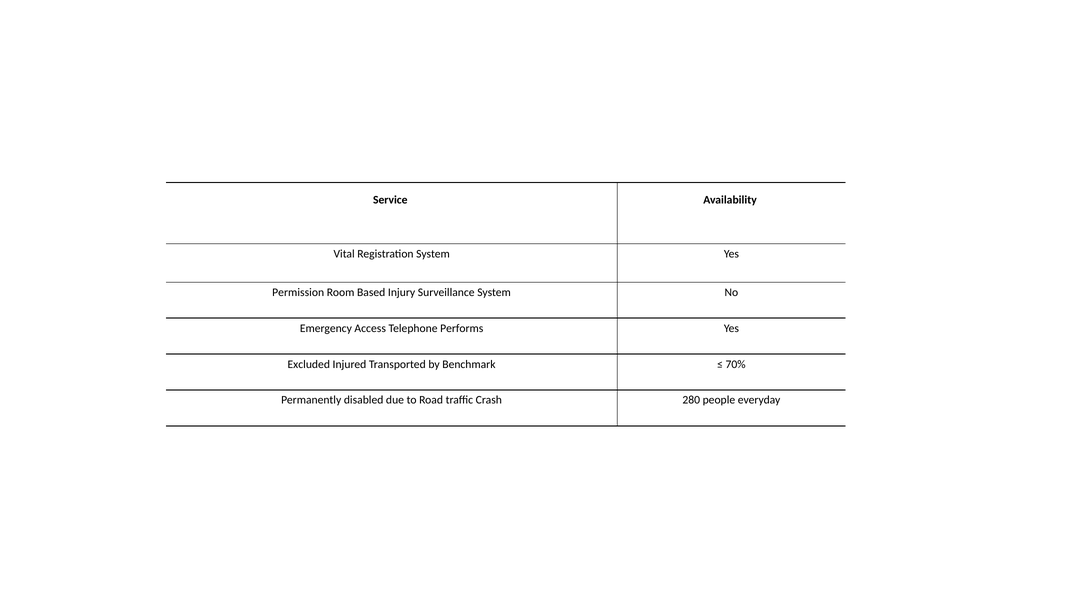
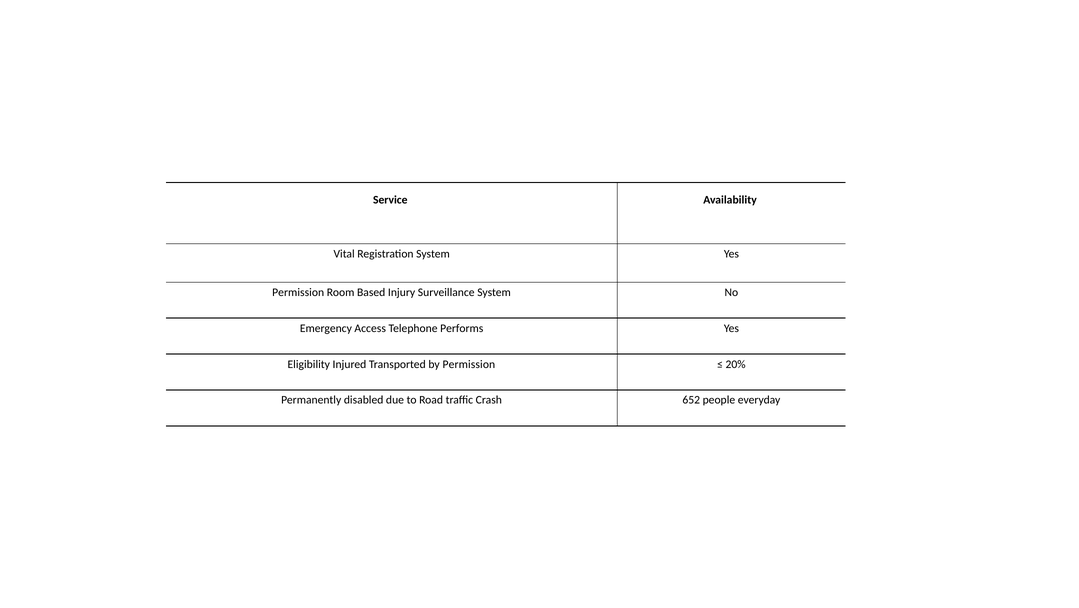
Excluded: Excluded -> Eligibility
by Benchmark: Benchmark -> Permission
70%: 70% -> 20%
280: 280 -> 652
